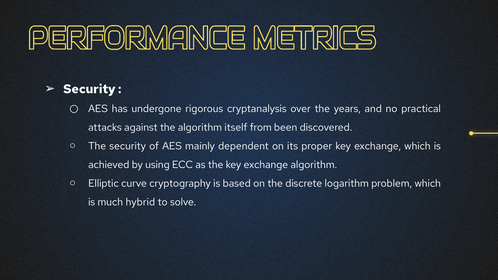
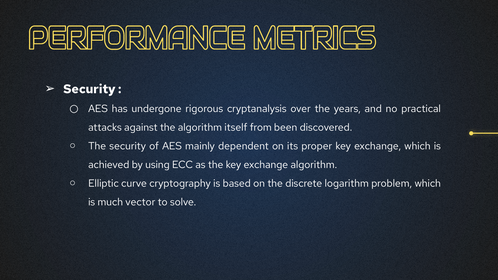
hybrid: hybrid -> vector
